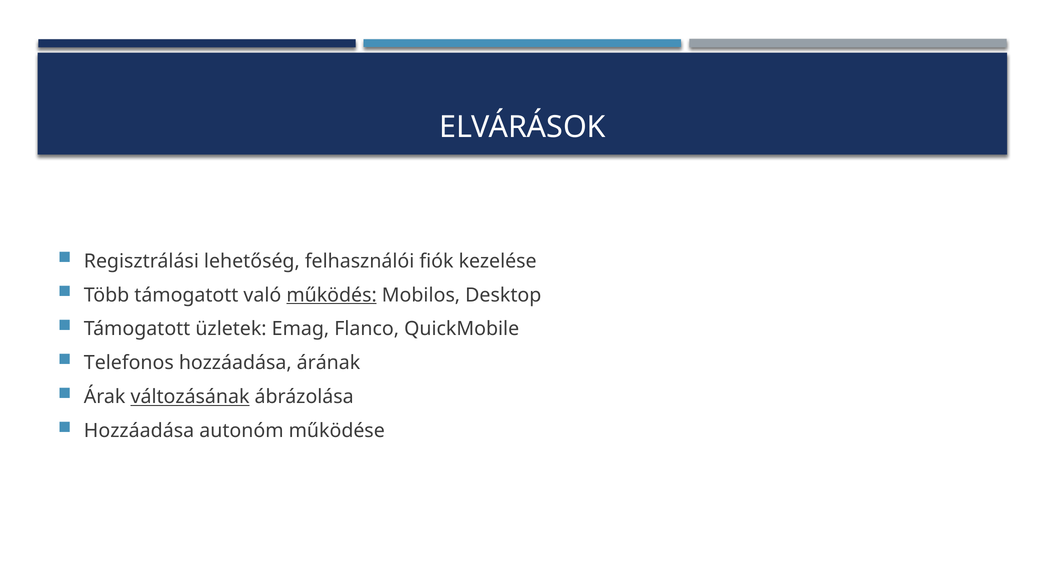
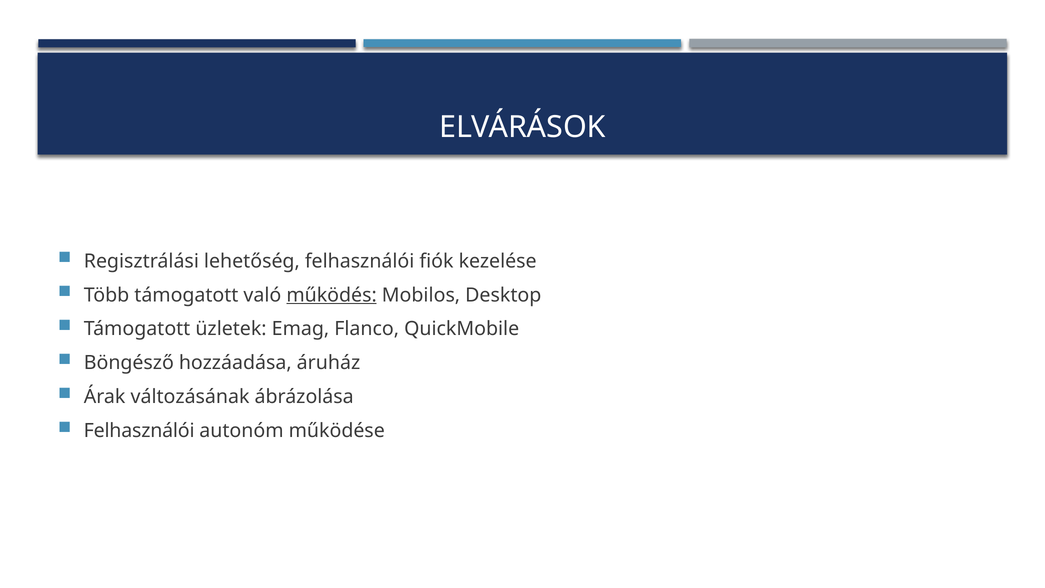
Telefonos: Telefonos -> Böngésző
árának: árának -> áruház
változásának underline: present -> none
Hozzáadása at (139, 431): Hozzáadása -> Felhasználói
